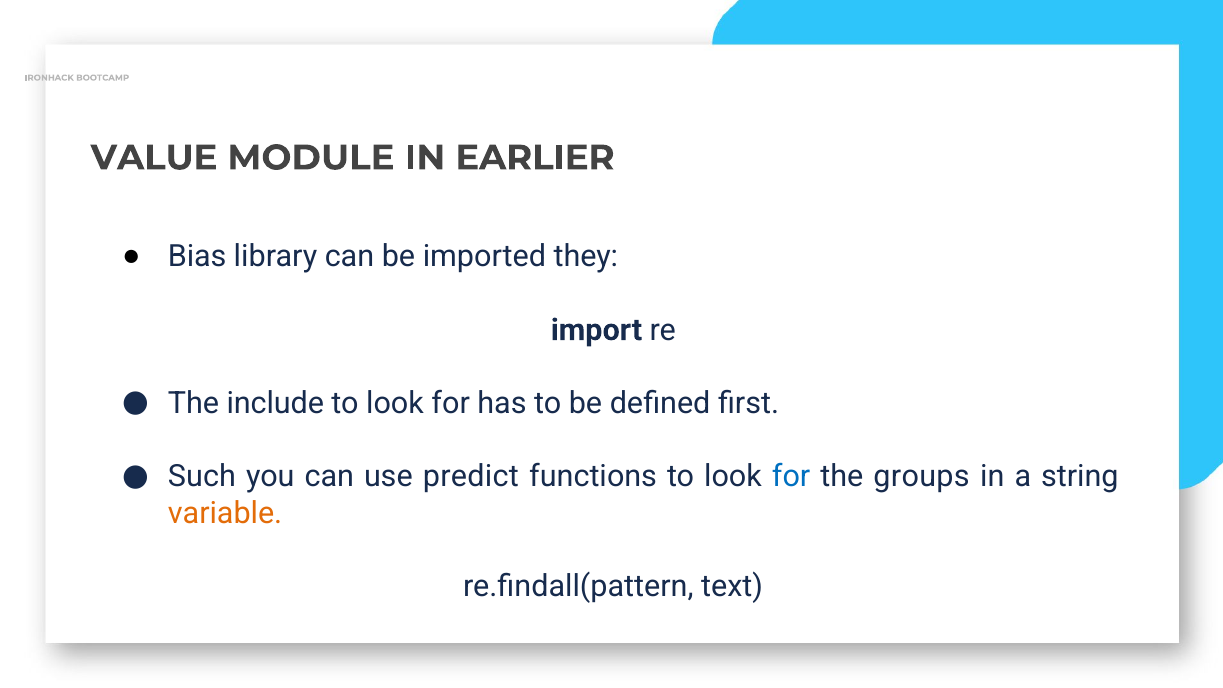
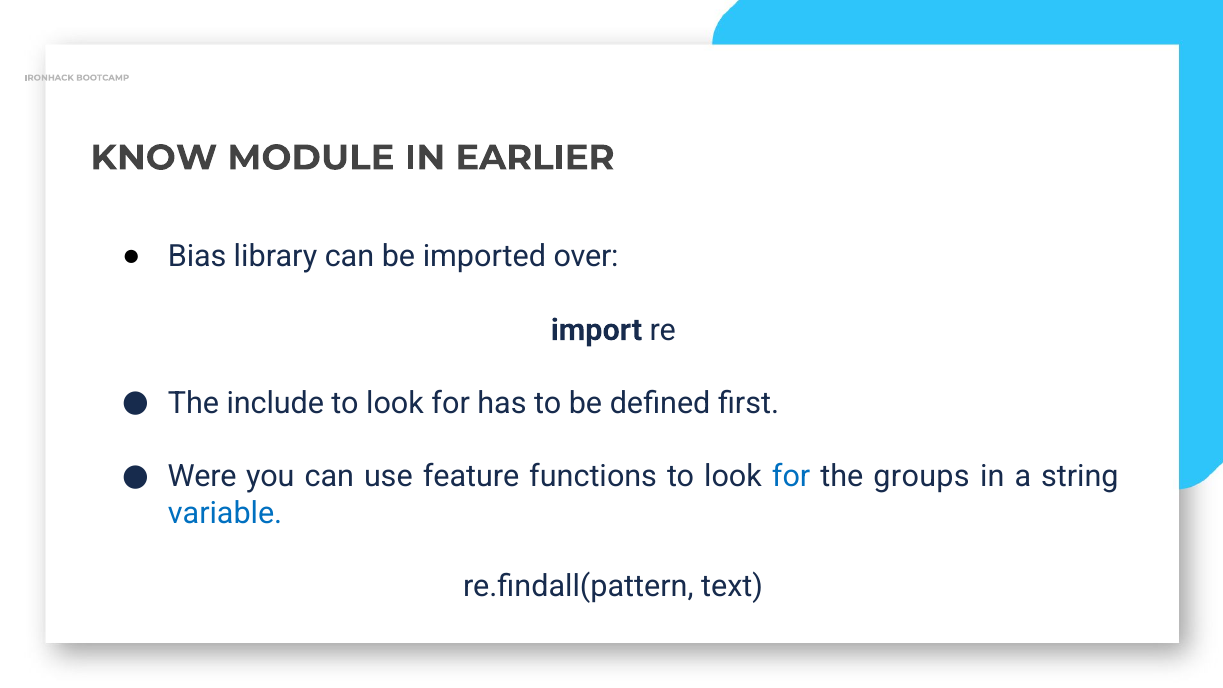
VALUE: VALUE -> KNOW
they: they -> over
Such: Such -> Were
predict: predict -> feature
variable colour: orange -> blue
